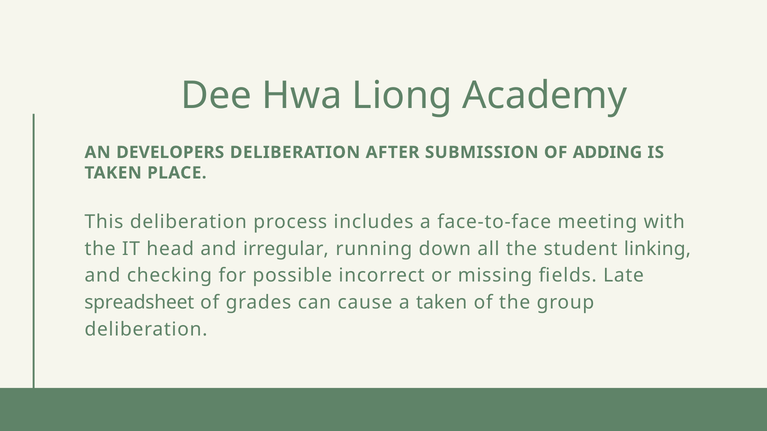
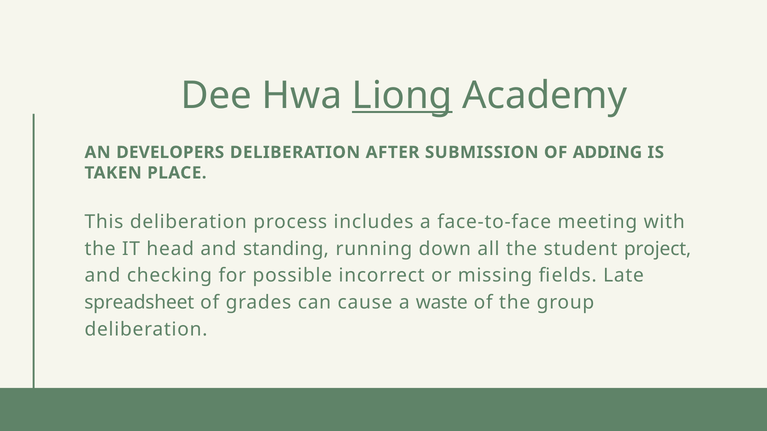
Liong underline: none -> present
irregular: irregular -> standing
linking: linking -> project
a taken: taken -> waste
